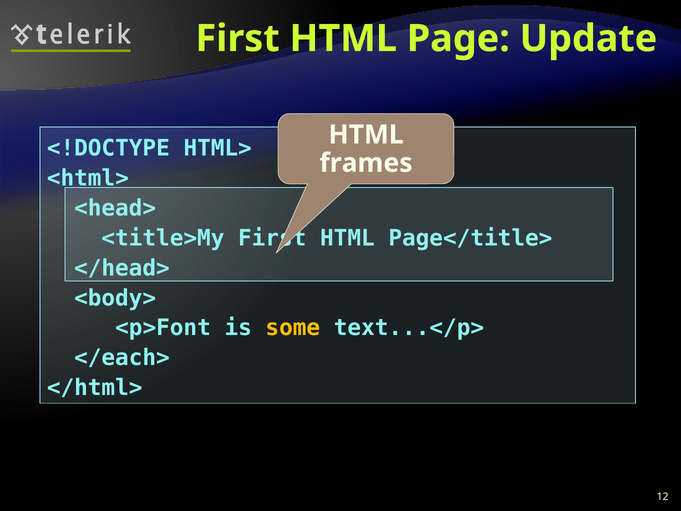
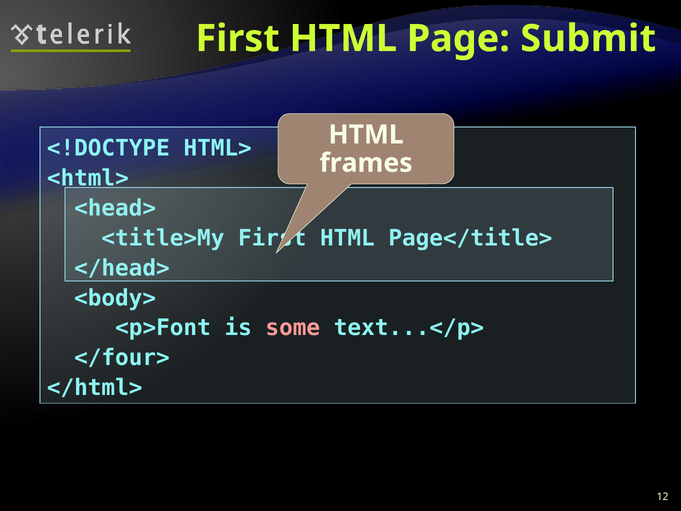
Update: Update -> Submit
some colour: yellow -> pink
</each>: </each> -> </four>
